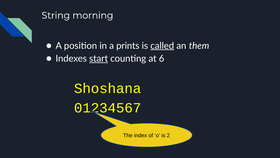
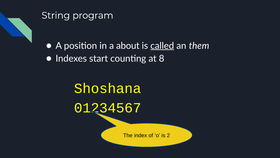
morning: morning -> program
prints: prints -> about
start underline: present -> none
6: 6 -> 8
